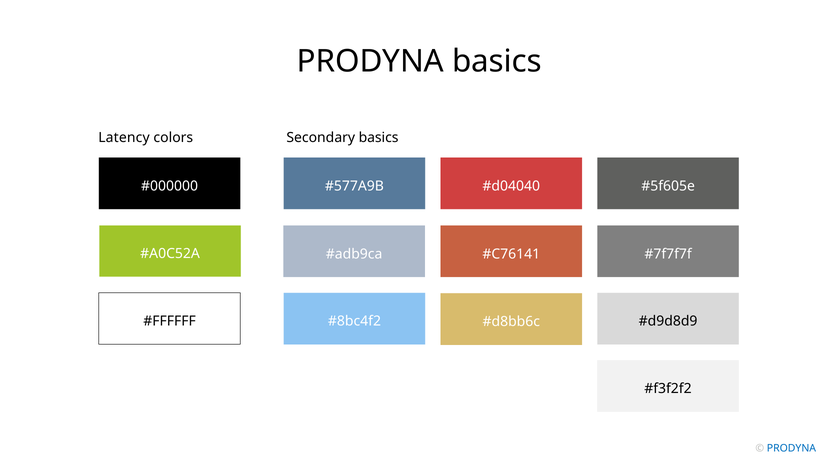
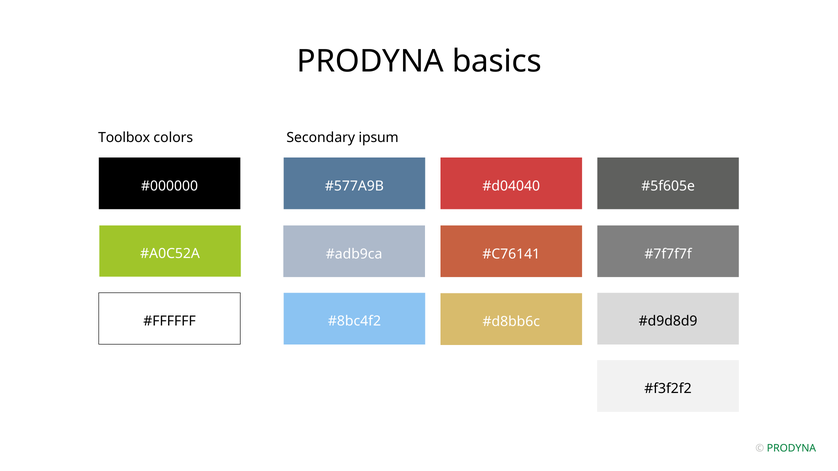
Latency: Latency -> Toolbox
Secondary basics: basics -> ipsum
PRODYNA at (791, 449) colour: blue -> green
